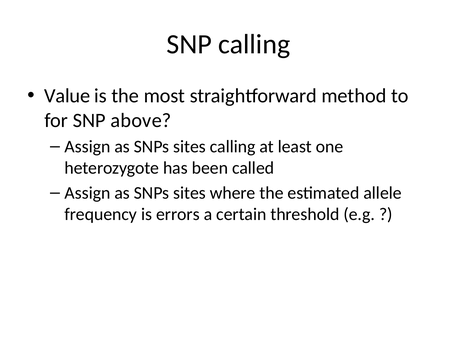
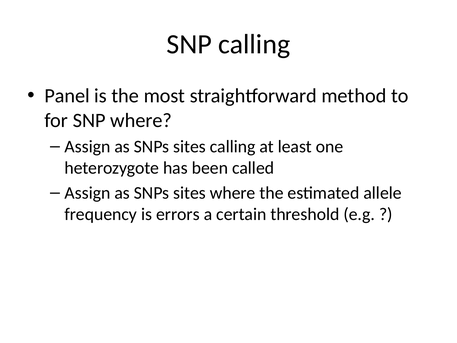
Value: Value -> Panel
SNP above: above -> where
